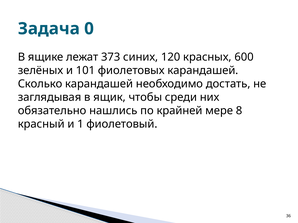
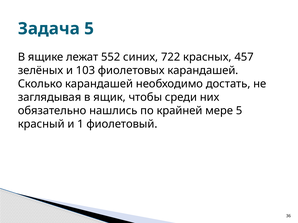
Задача 0: 0 -> 5
373: 373 -> 552
120: 120 -> 722
600: 600 -> 457
101: 101 -> 103
мере 8: 8 -> 5
